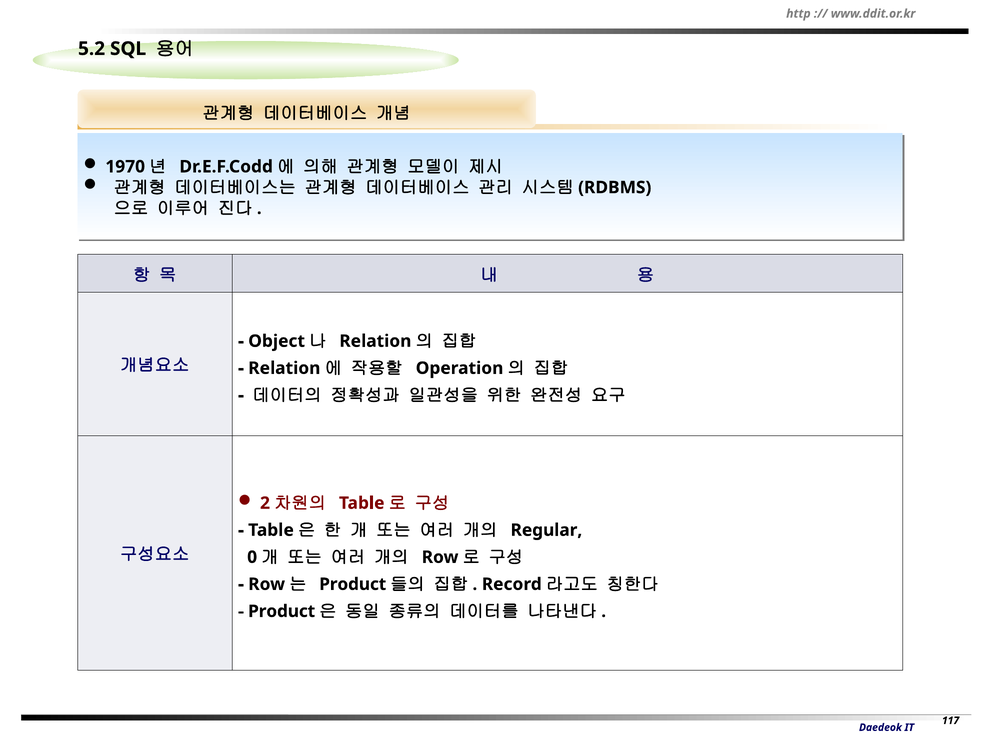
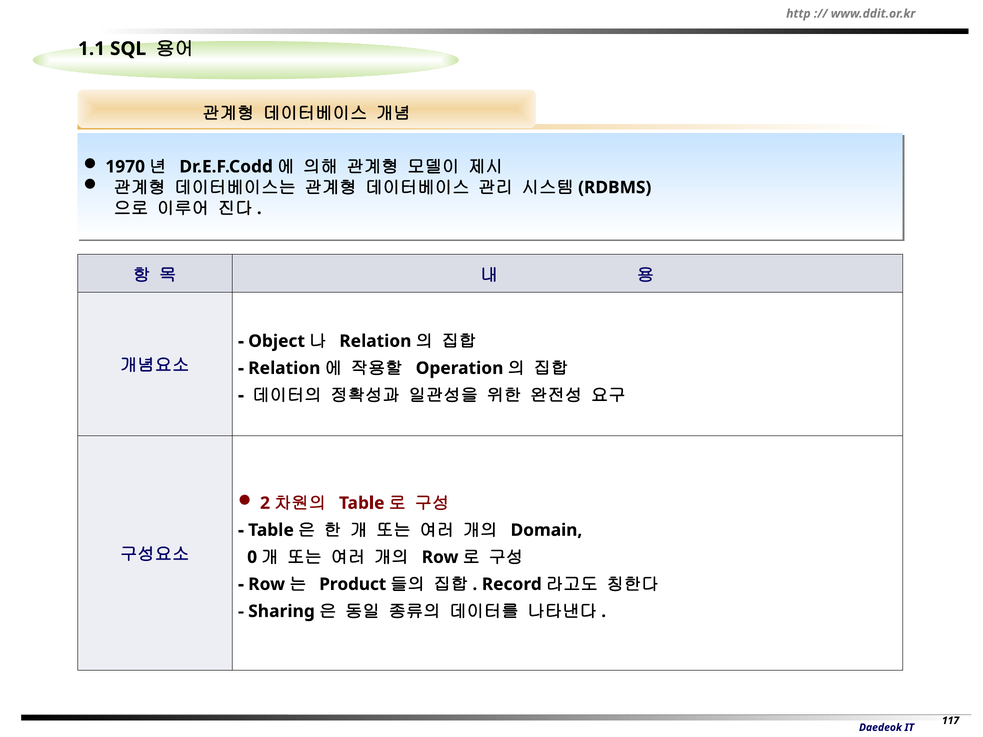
5.2: 5.2 -> 1.1
Regular: Regular -> Domain
Product at (282, 611): Product -> Sharing
